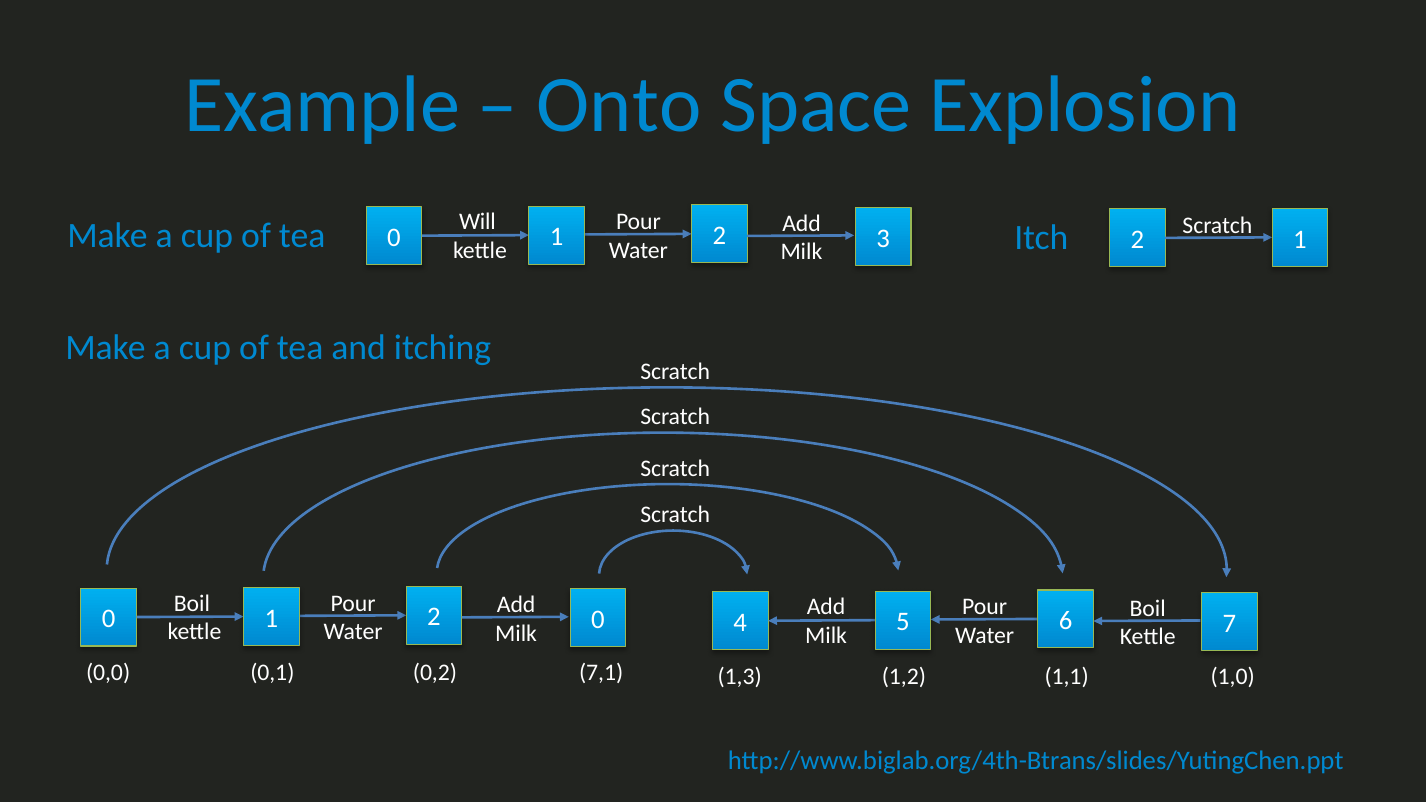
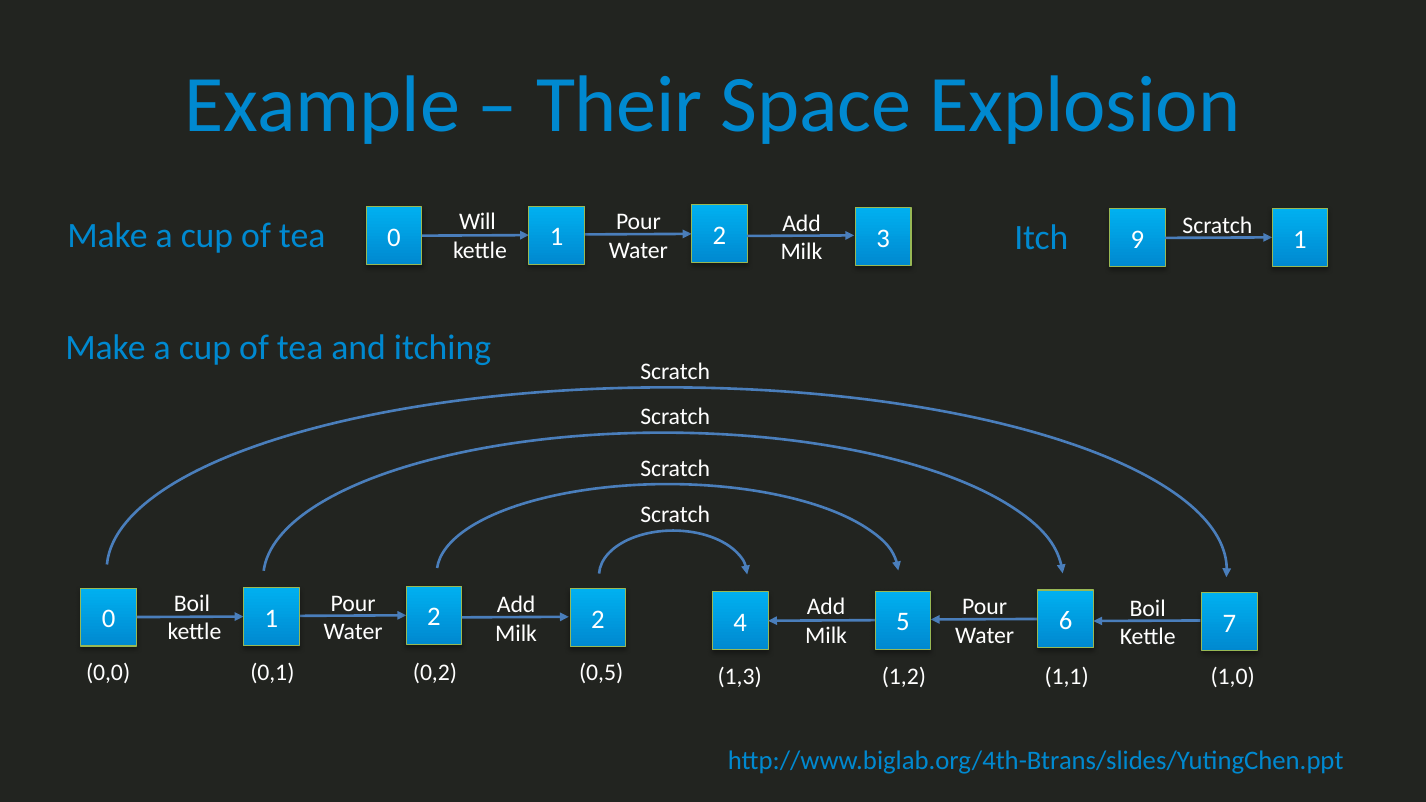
Onto: Onto -> Their
Milk 2: 2 -> 9
Water 0: 0 -> 2
7,1: 7,1 -> 0,5
